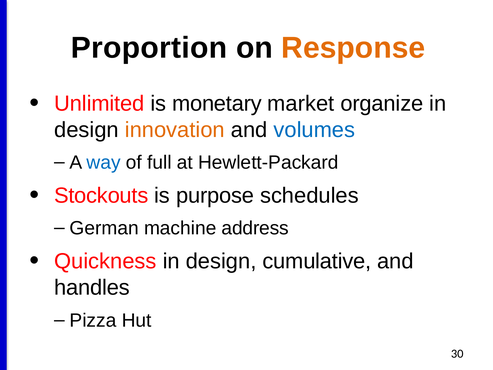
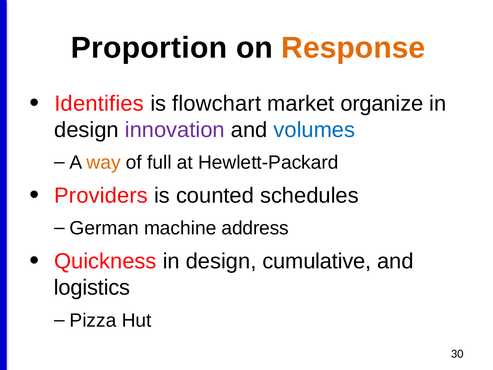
Unlimited: Unlimited -> Identifies
monetary: monetary -> flowchart
innovation colour: orange -> purple
way colour: blue -> orange
Stockouts: Stockouts -> Providers
purpose: purpose -> counted
handles: handles -> logistics
